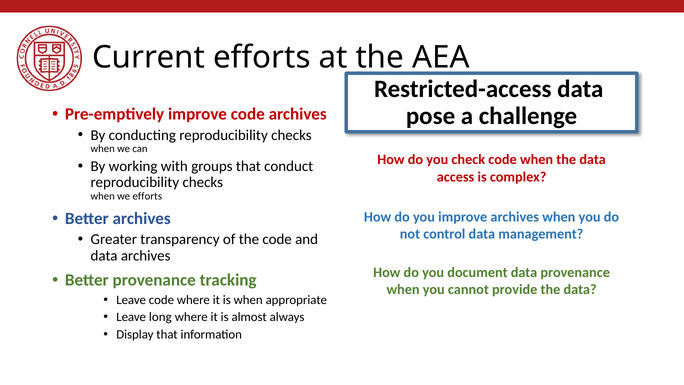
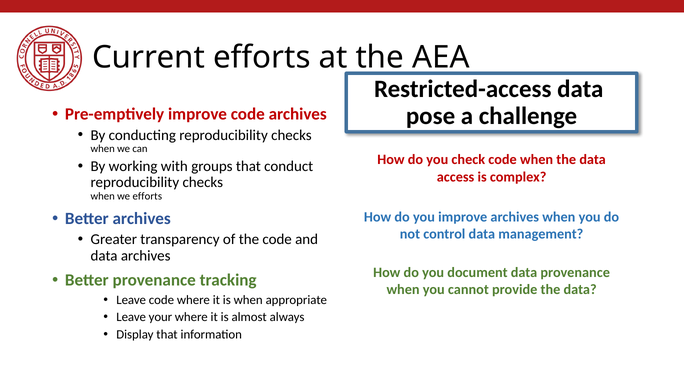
long: long -> your
